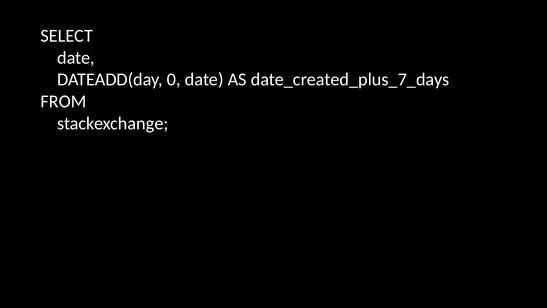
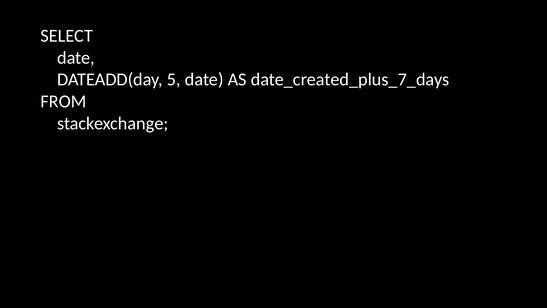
0: 0 -> 5
